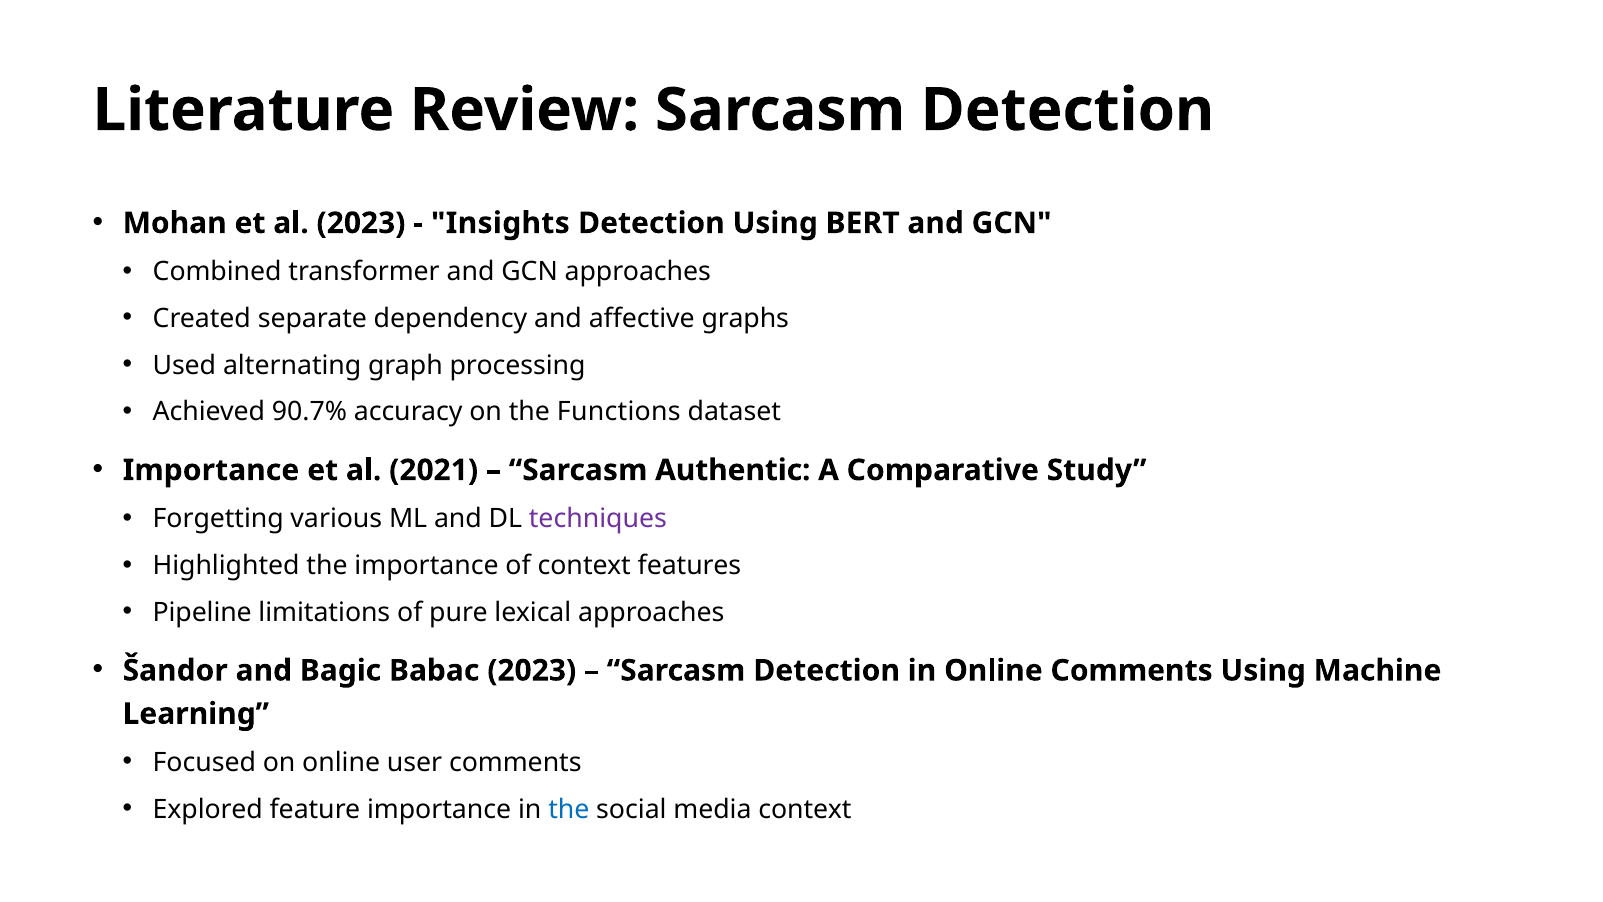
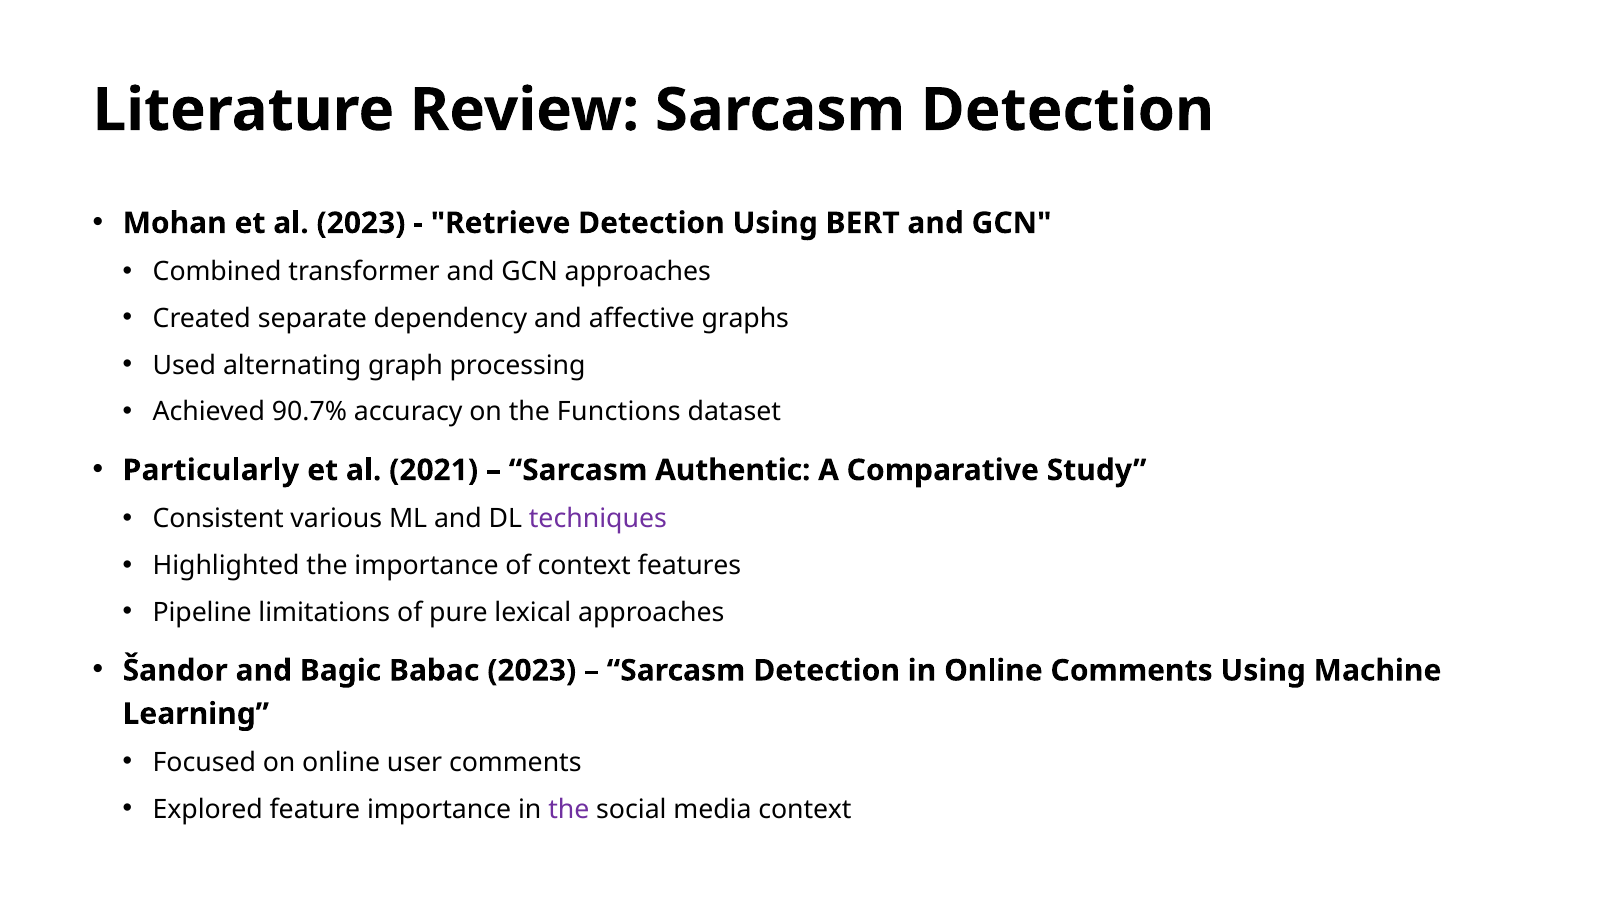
Insights: Insights -> Retrieve
Importance at (211, 470): Importance -> Particularly
Forgetting: Forgetting -> Consistent
the at (569, 809) colour: blue -> purple
